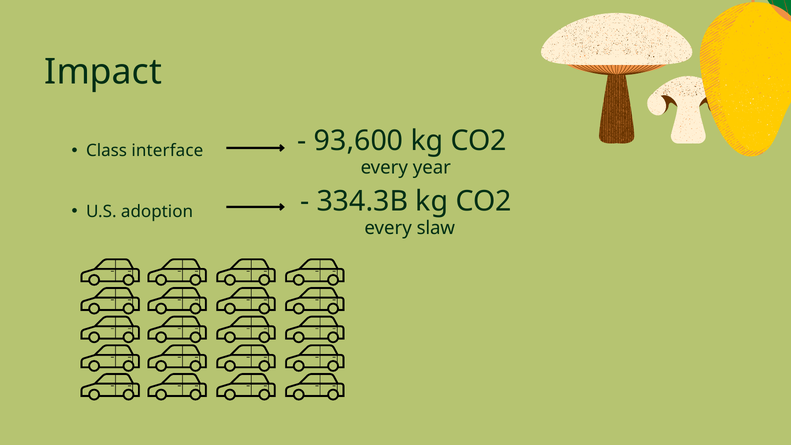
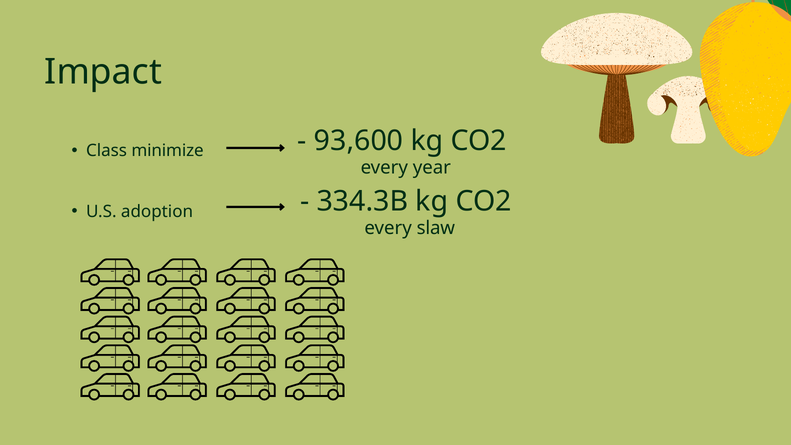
interface: interface -> minimize
